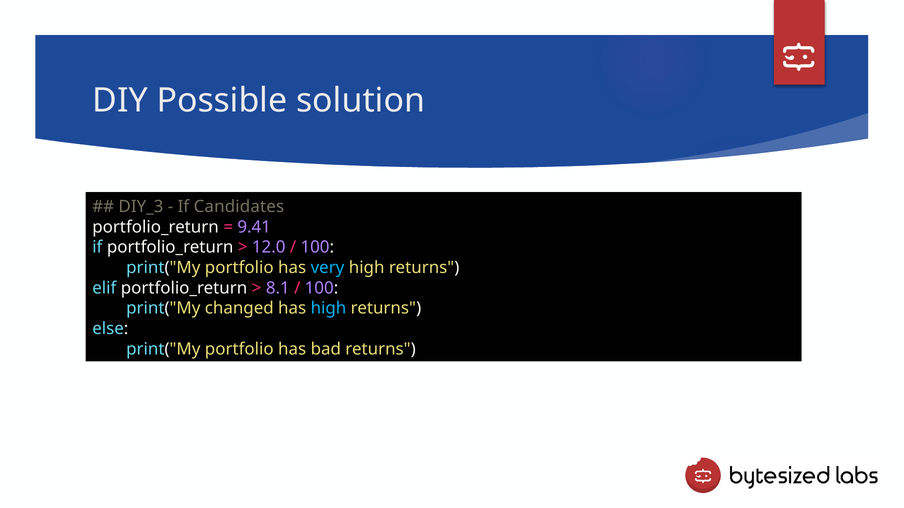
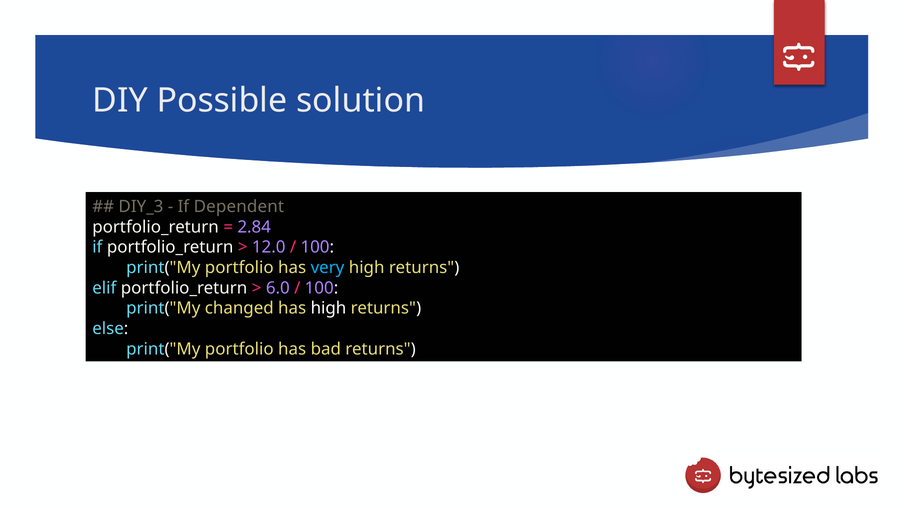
Candidates: Candidates -> Dependent
9.41: 9.41 -> 2.84
8.1: 8.1 -> 6.0
high at (328, 309) colour: light blue -> white
